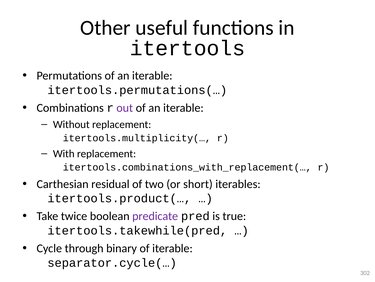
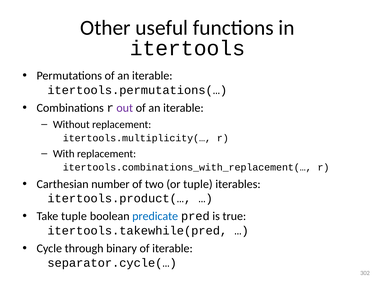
residual: residual -> number
or short: short -> tuple
Take twice: twice -> tuple
predicate colour: purple -> blue
